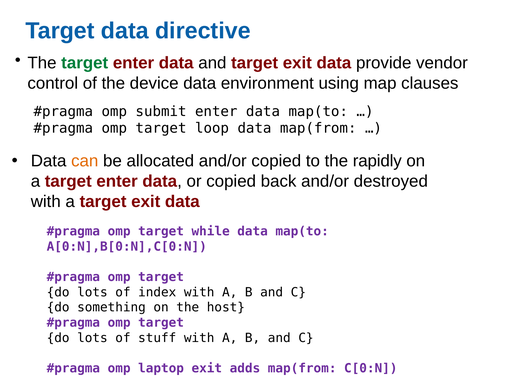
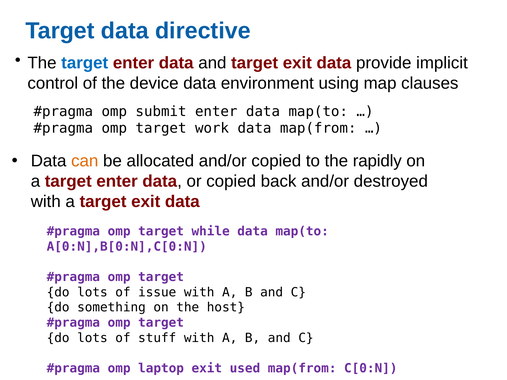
target at (85, 63) colour: green -> blue
vendor: vendor -> implicit
loop: loop -> work
index: index -> issue
adds: adds -> used
